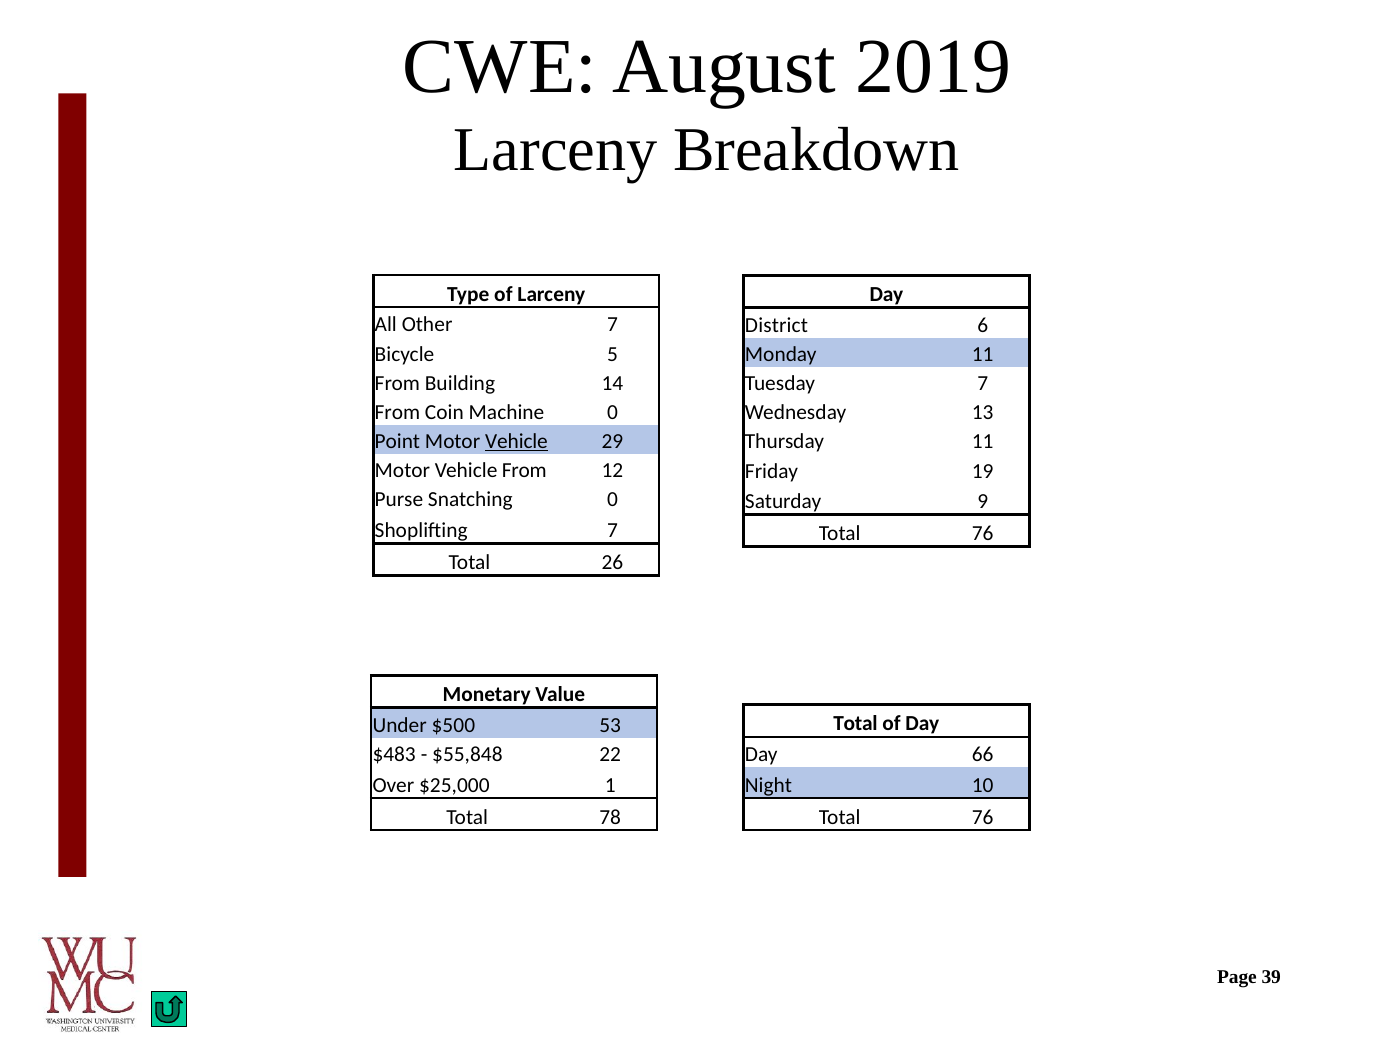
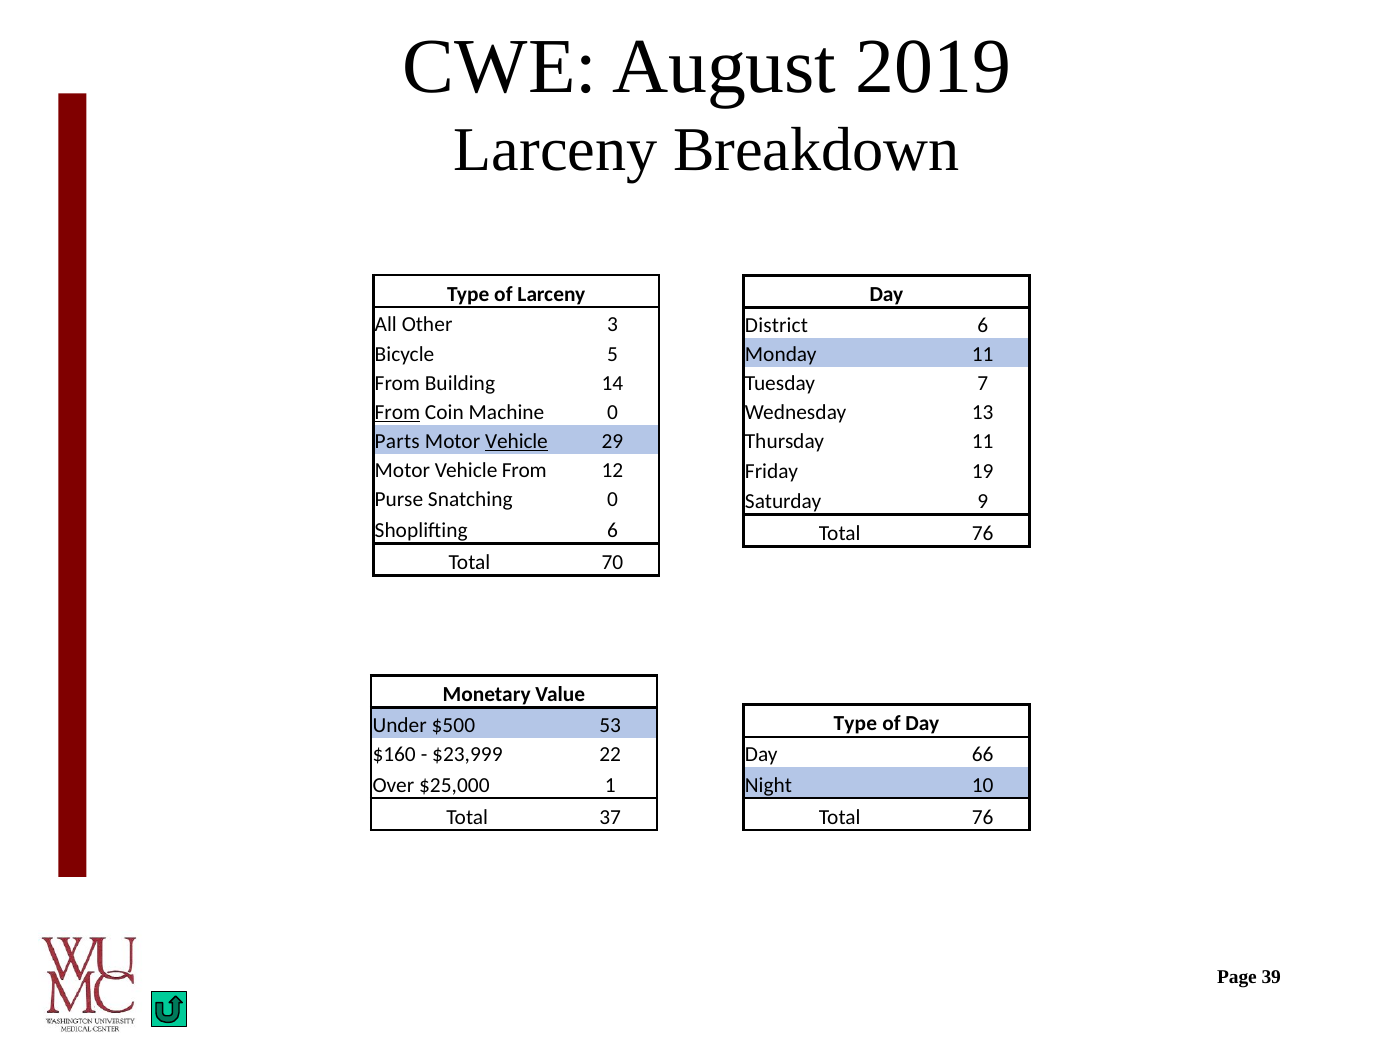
Other 7: 7 -> 3
From at (397, 412) underline: none -> present
Point: Point -> Parts
Shoplifting 7: 7 -> 6
26: 26 -> 70
Total at (856, 724): Total -> Type
$483: $483 -> $160
$55,848: $55,848 -> $23,999
78: 78 -> 37
